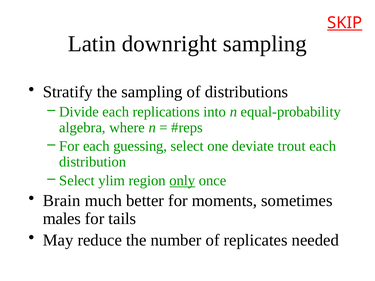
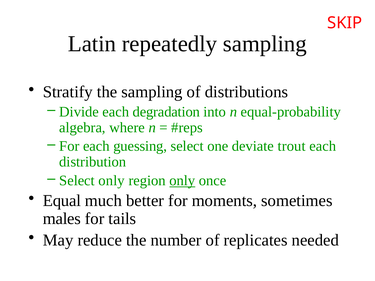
SKIP underline: present -> none
downright: downright -> repeatedly
replications: replications -> degradation
Select ylim: ylim -> only
Brain: Brain -> Equal
